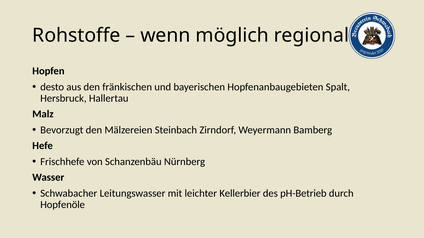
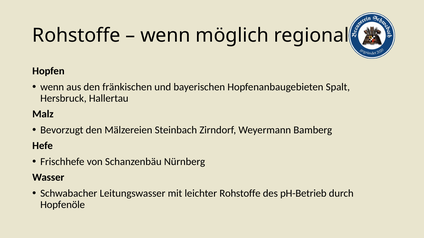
desto at (52, 87): desto -> wenn
leichter Kellerbier: Kellerbier -> Rohstoffe
